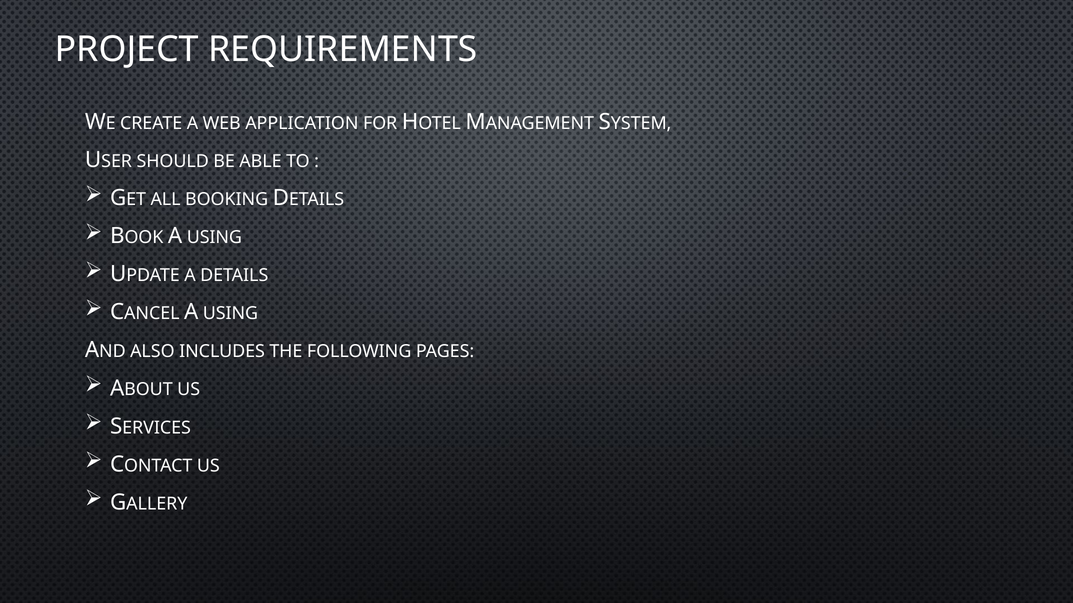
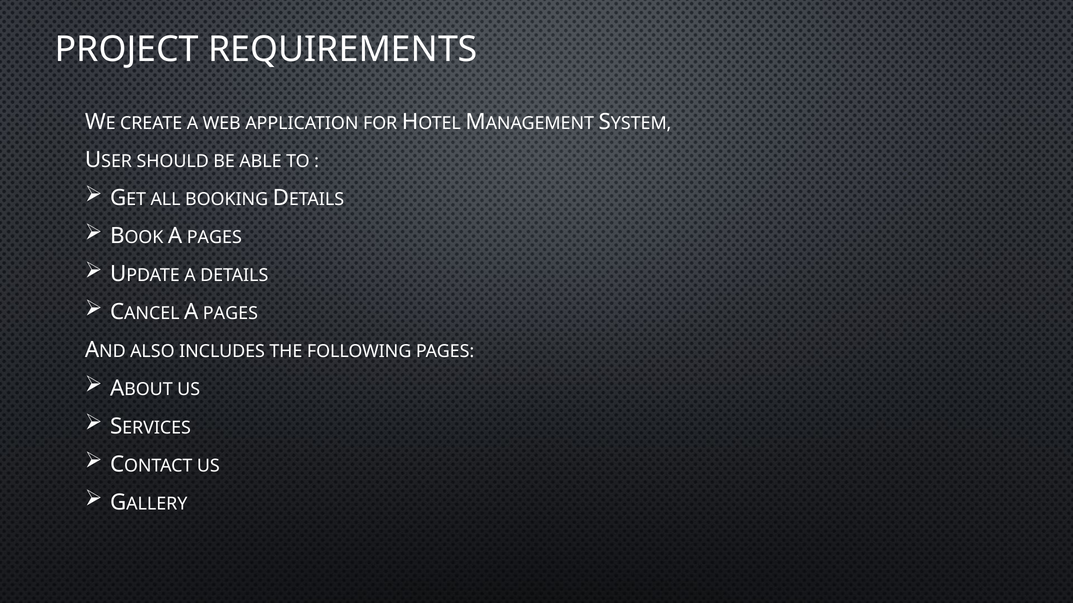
USING at (214, 238): USING -> PAGES
USING at (230, 314): USING -> PAGES
